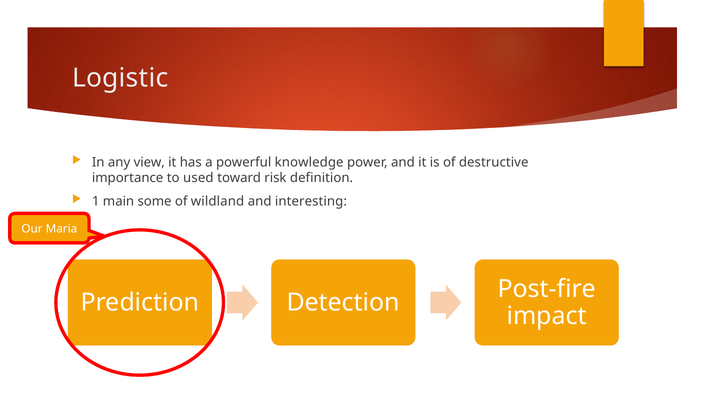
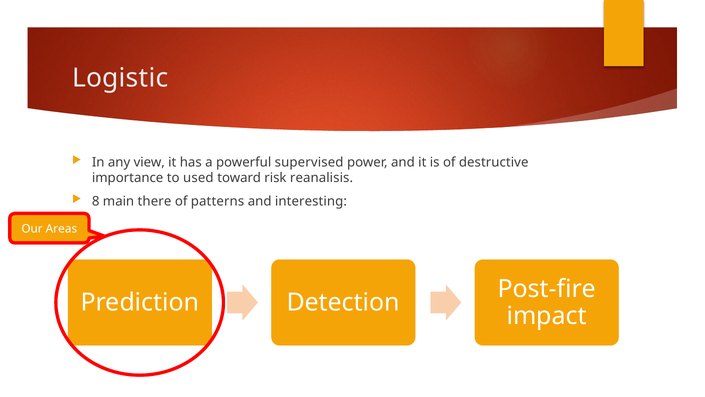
knowledge: knowledge -> supervised
definition: definition -> reanalisis
1: 1 -> 8
some: some -> there
wildland: wildland -> patterns
Maria: Maria -> Areas
